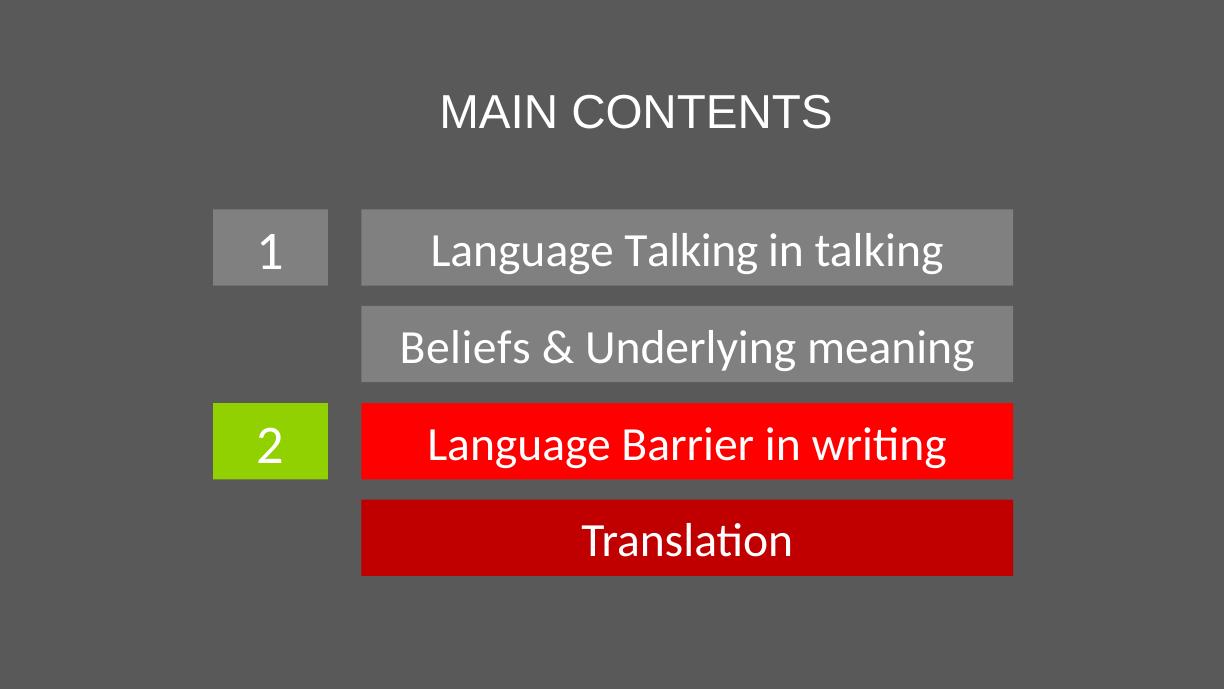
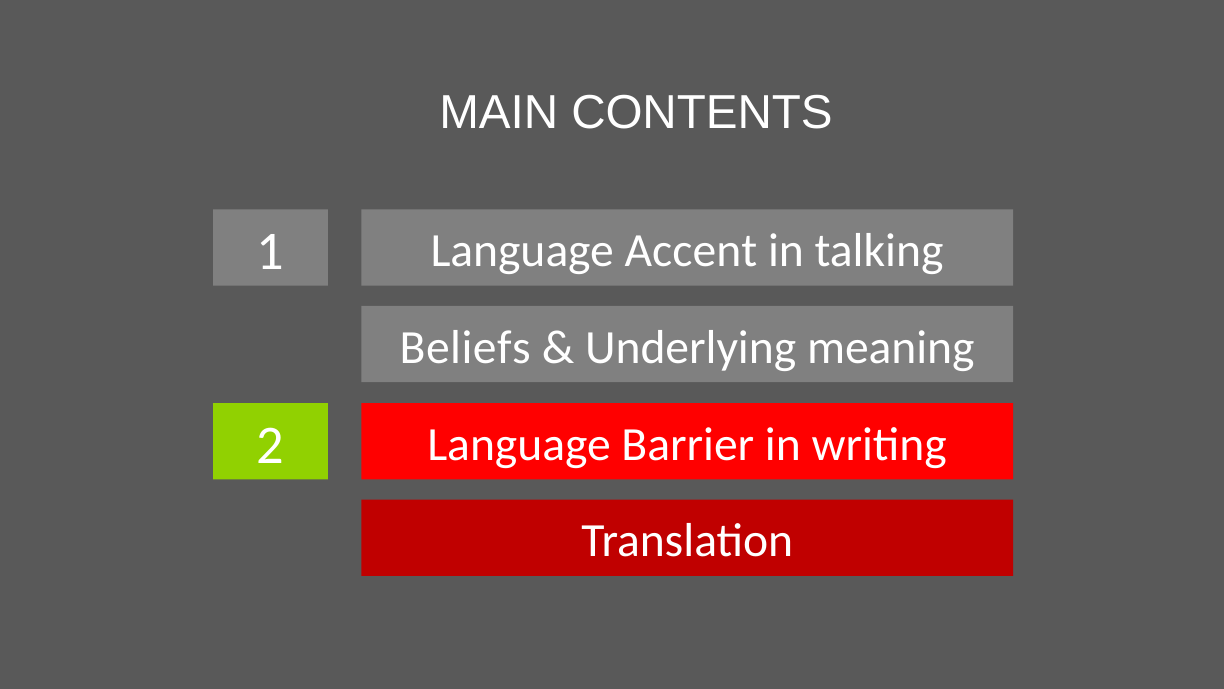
Language Talking: Talking -> Accent
